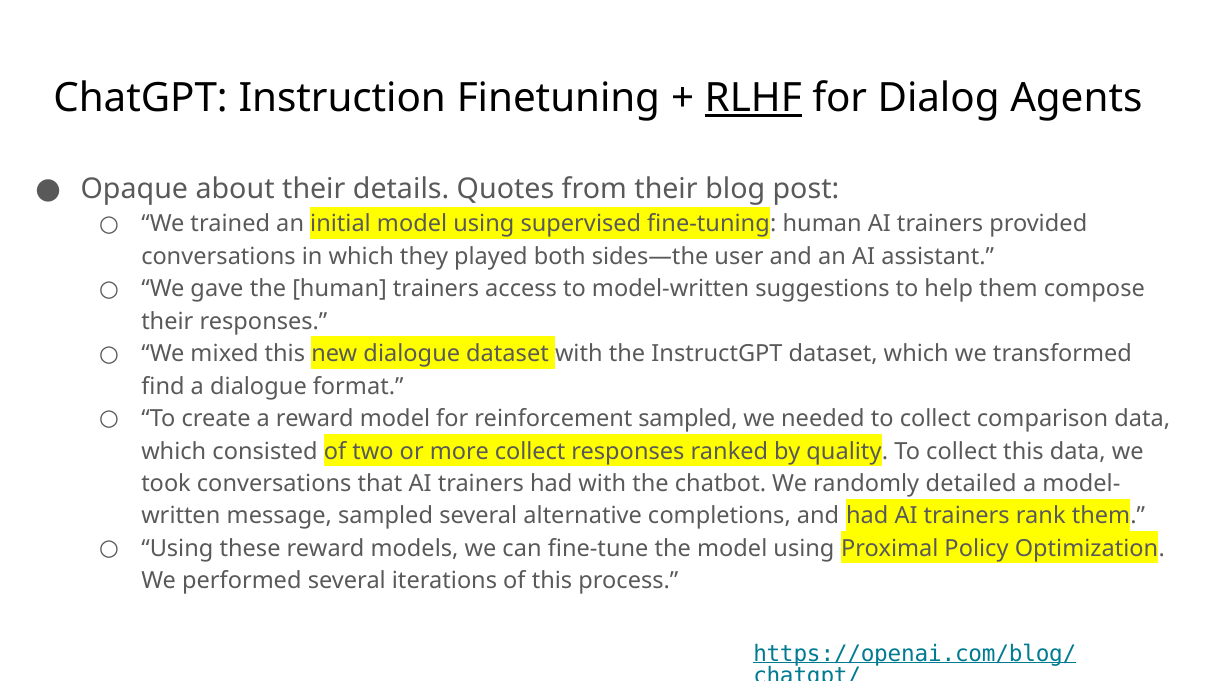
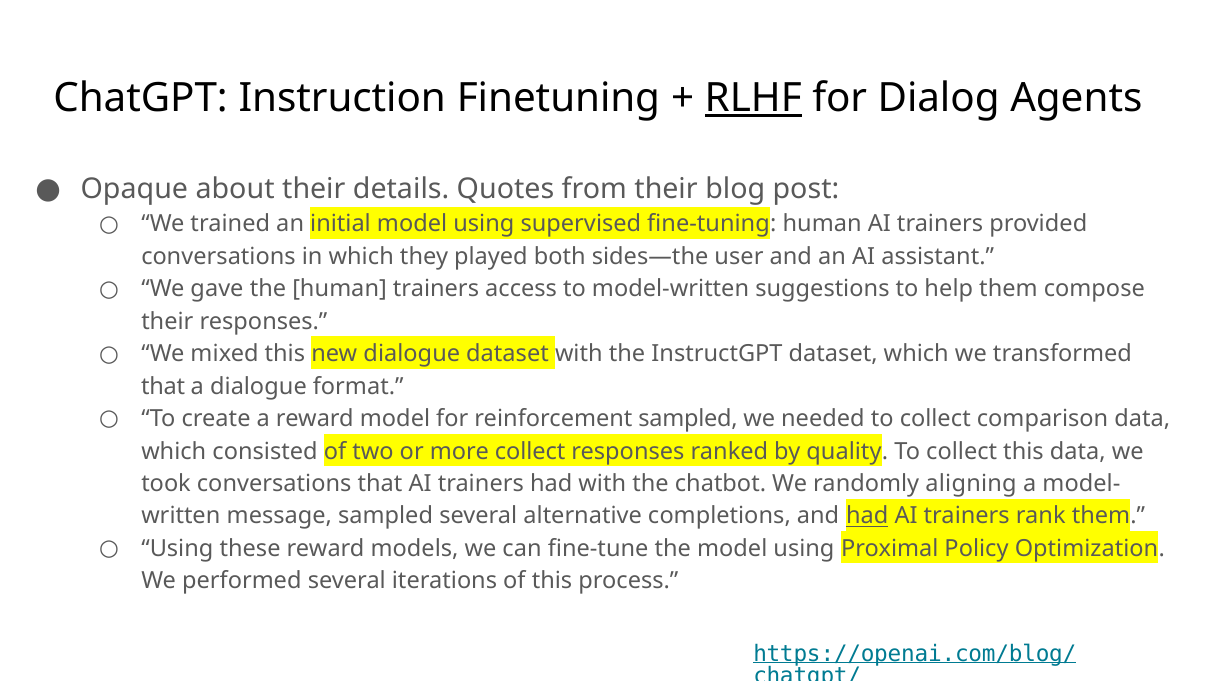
find at (163, 386): find -> that
detailed: detailed -> aligning
had at (867, 516) underline: none -> present
